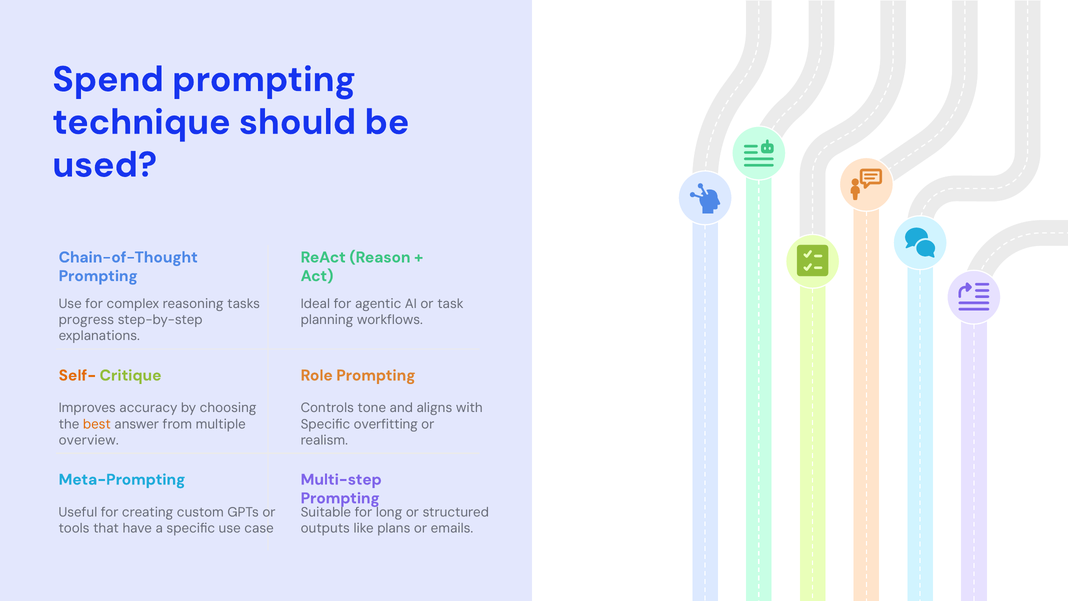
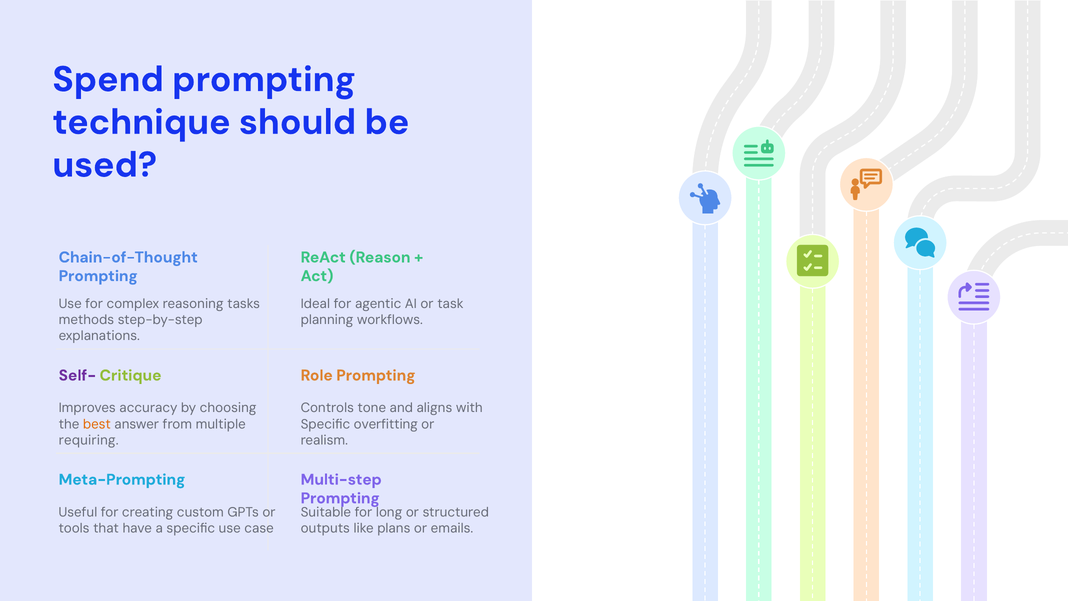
progress: progress -> methods
Self- colour: orange -> purple
overview: overview -> requiring
